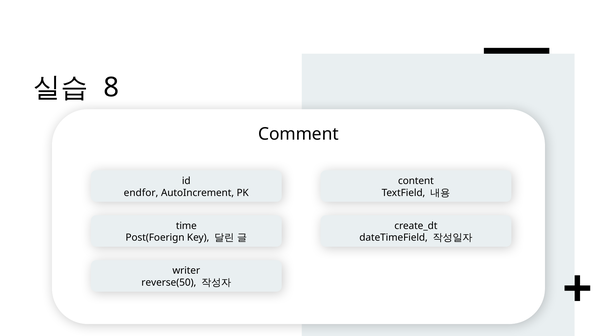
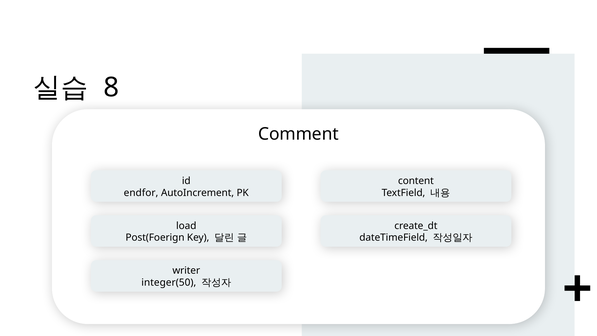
time: time -> load
reverse(50: reverse(50 -> integer(50
